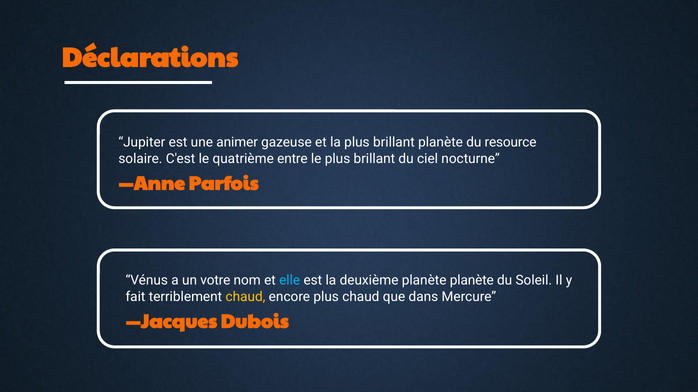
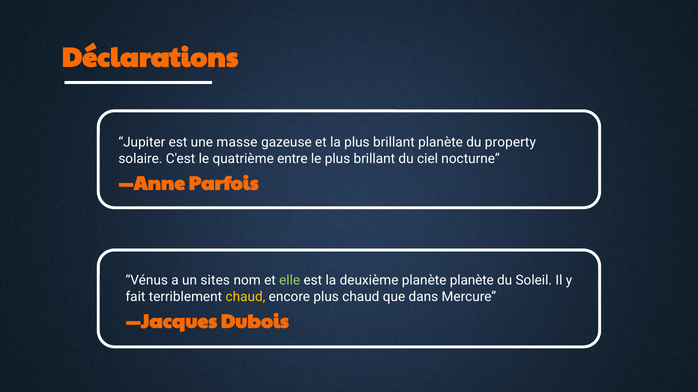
animer: animer -> masse
resource: resource -> property
votre: votre -> sites
elle colour: light blue -> light green
